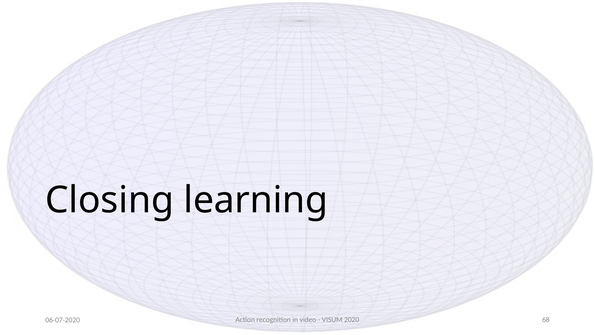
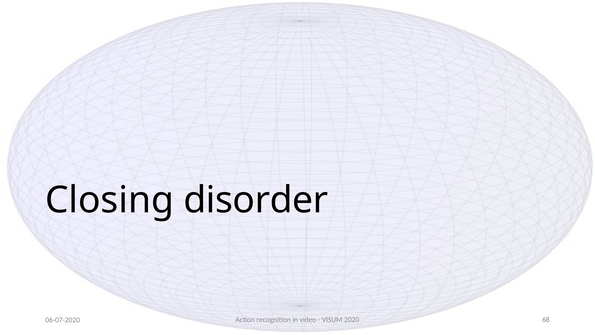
learning: learning -> disorder
